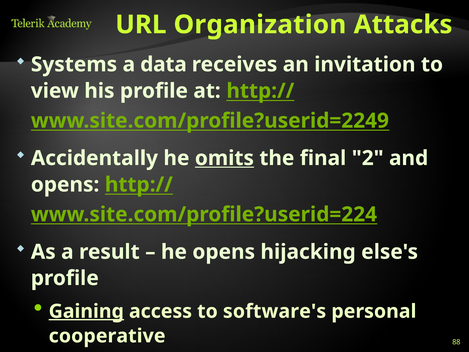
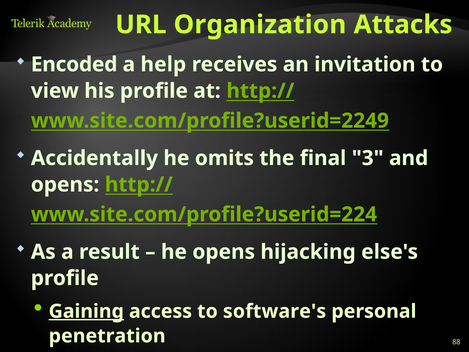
Systems: Systems -> Encoded
data: data -> help
omits underline: present -> none
2: 2 -> 3
cooperative: cooperative -> penetration
